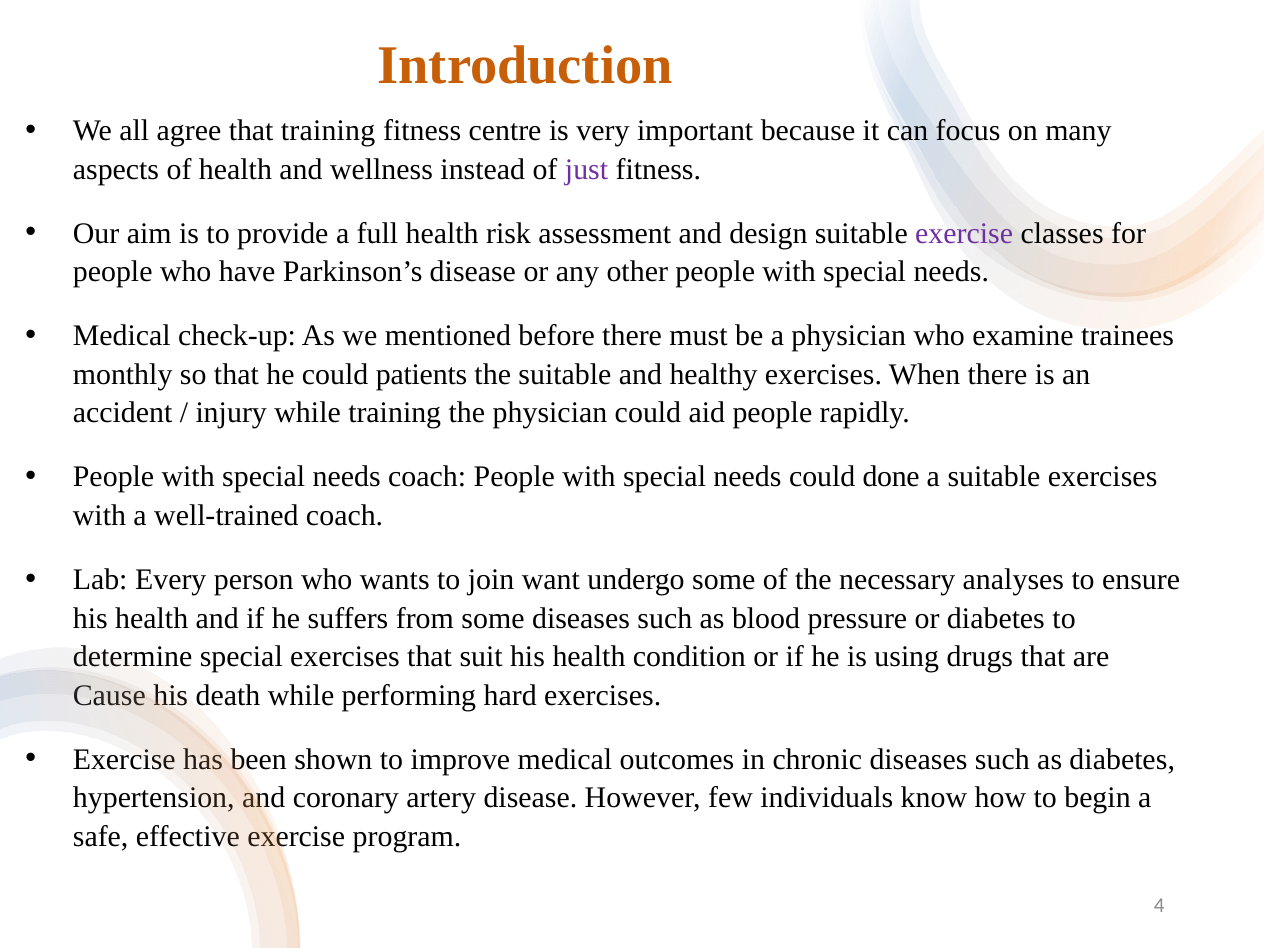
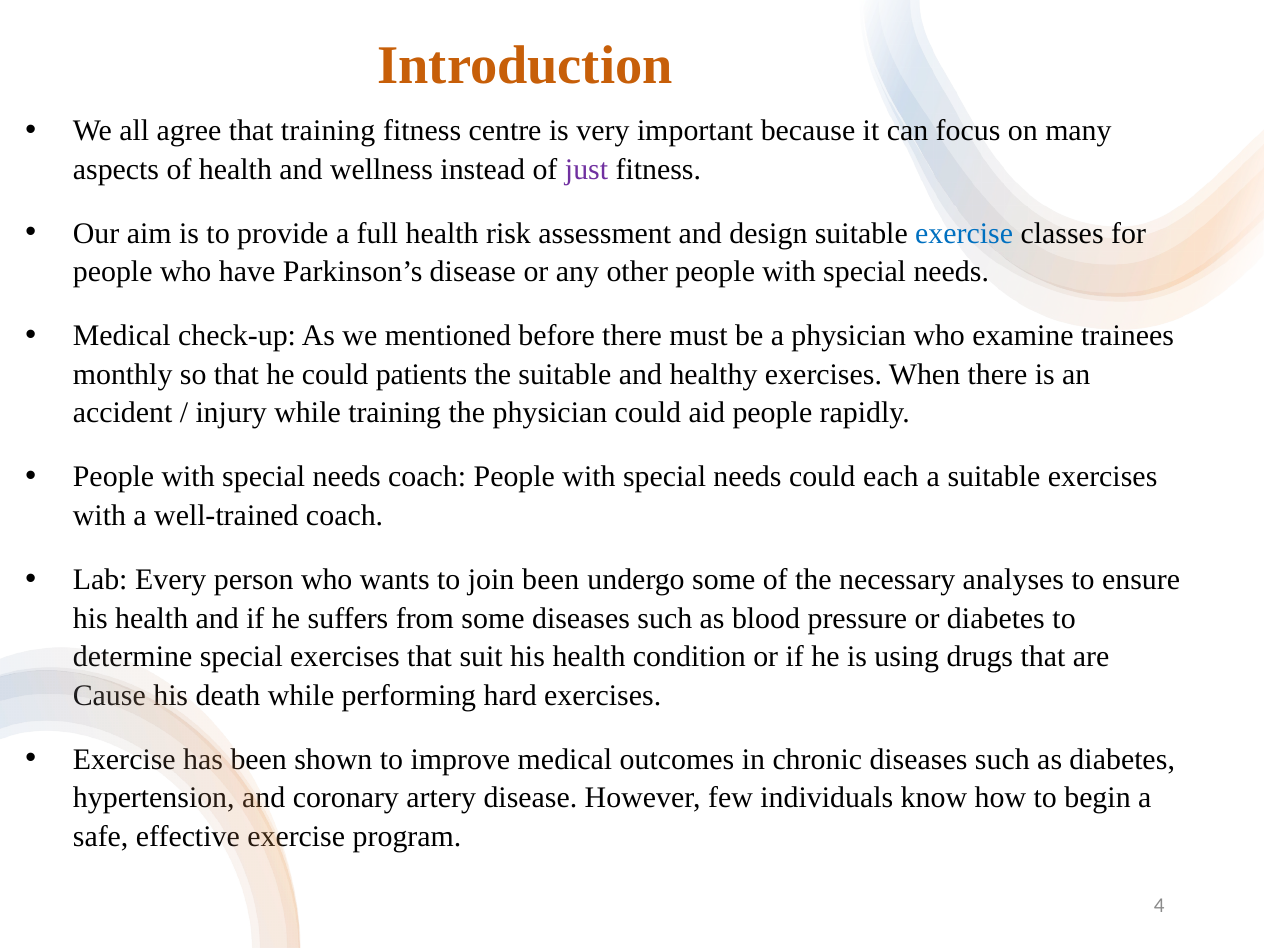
exercise at (964, 233) colour: purple -> blue
done: done -> each
join want: want -> been
